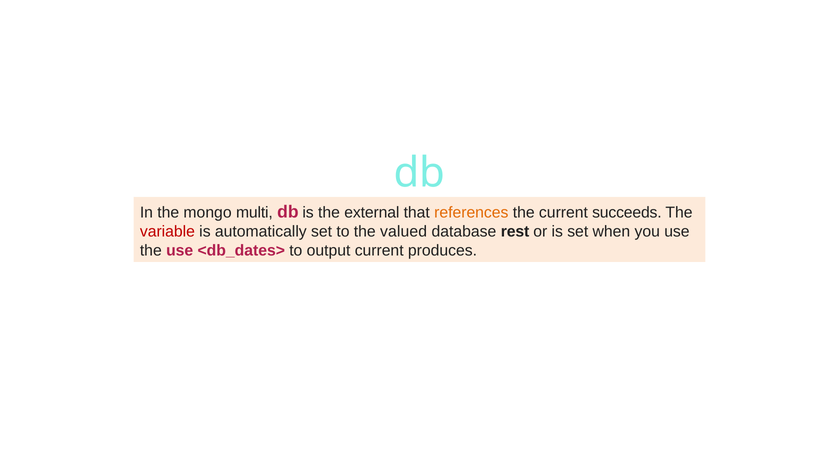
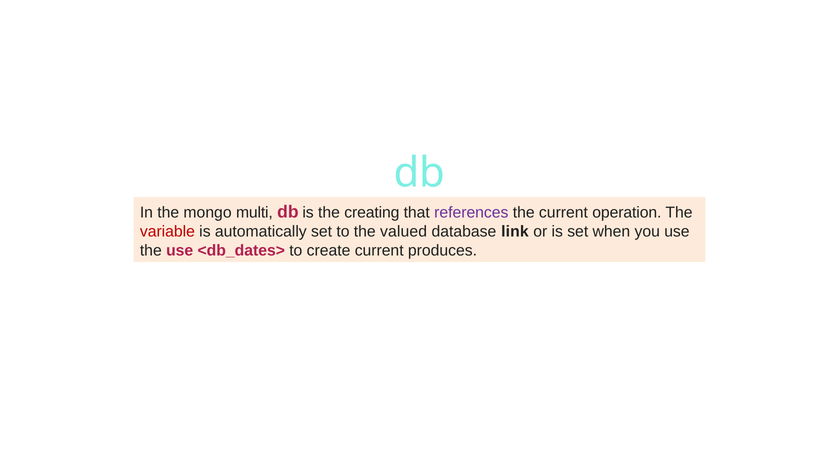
external: external -> creating
references colour: orange -> purple
succeeds: succeeds -> operation
rest: rest -> link
output: output -> create
